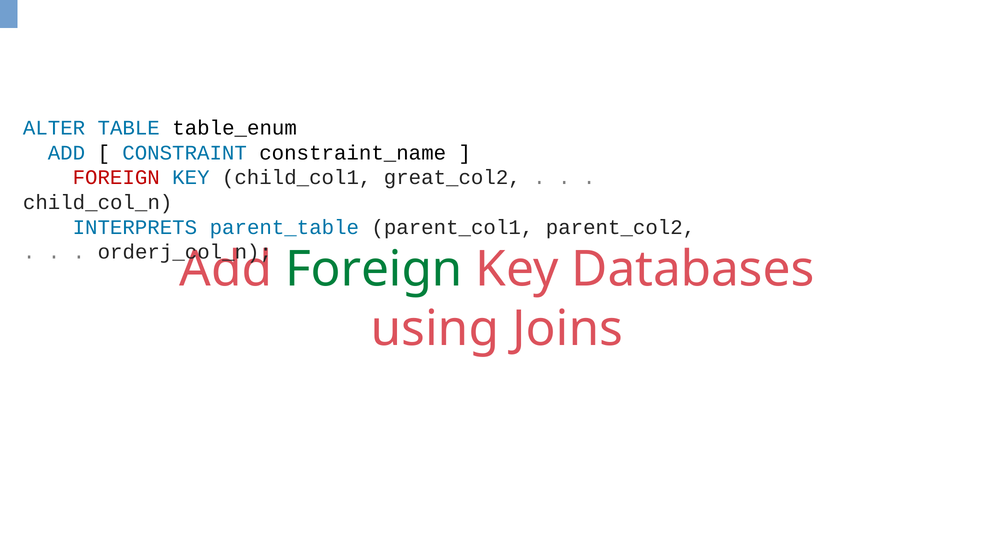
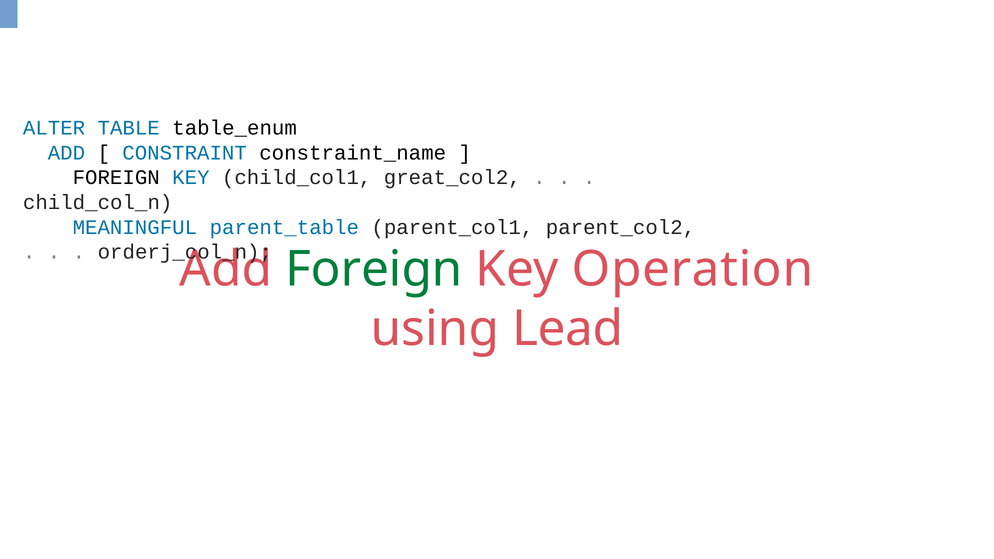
FOREIGN at (116, 178) colour: red -> black
INTERPRETS: INTERPRETS -> MEANINGFUL
Databases: Databases -> Operation
Joins: Joins -> Lead
